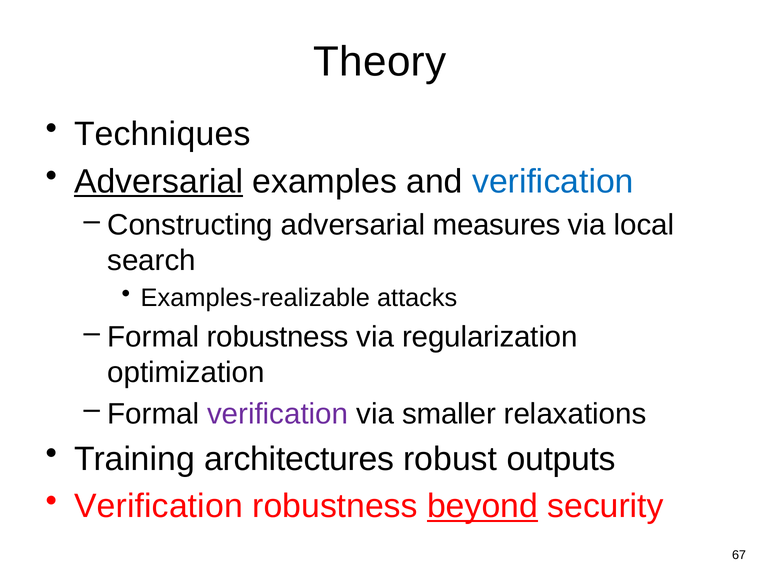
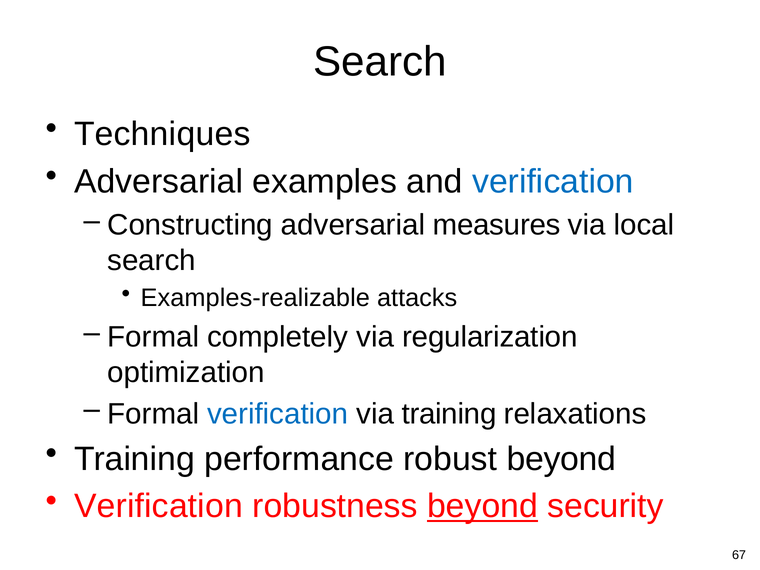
Theory at (380, 62): Theory -> Search
Adversarial at (159, 181) underline: present -> none
Formal robustness: robustness -> completely
verification at (278, 414) colour: purple -> blue
via smaller: smaller -> training
architectures: architectures -> performance
robust outputs: outputs -> beyond
